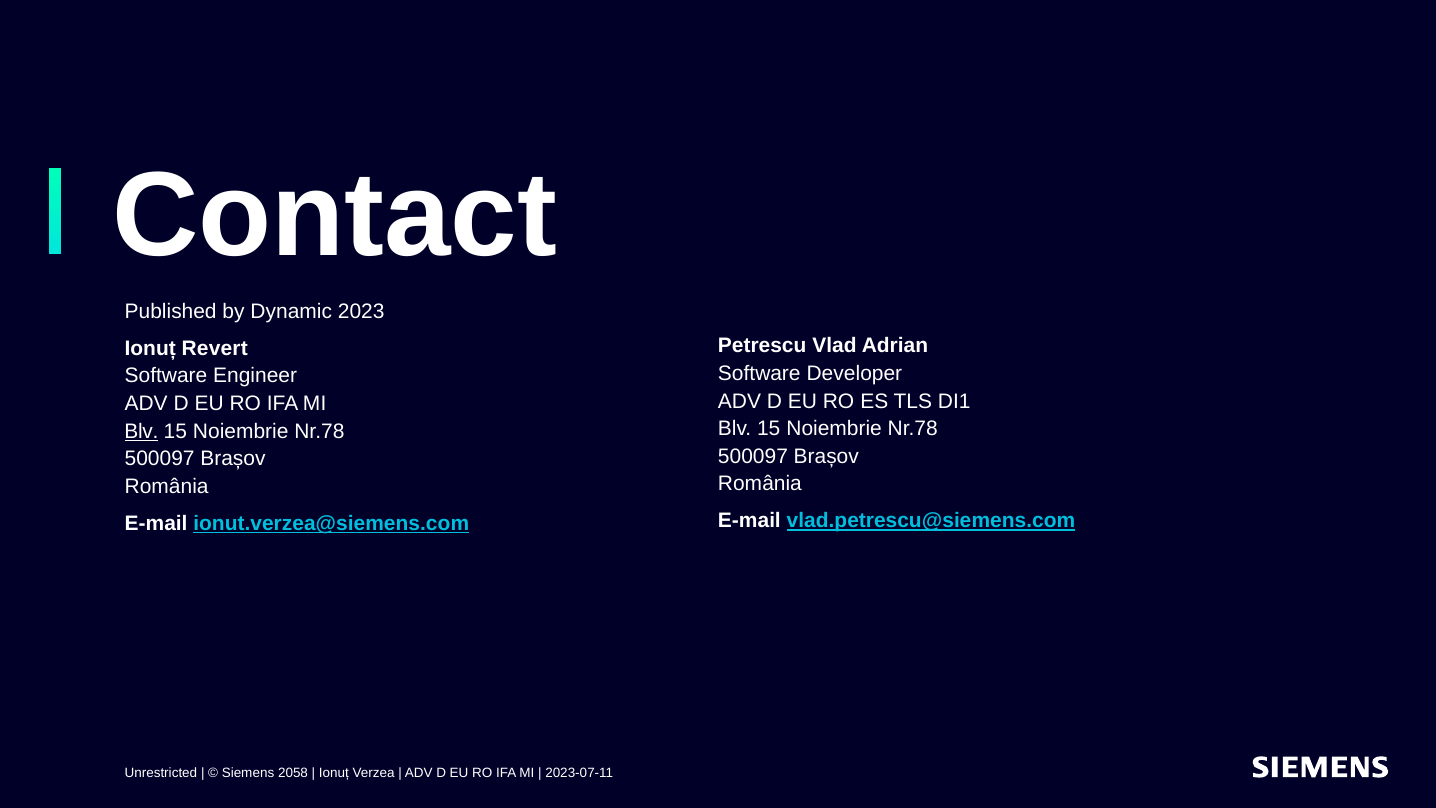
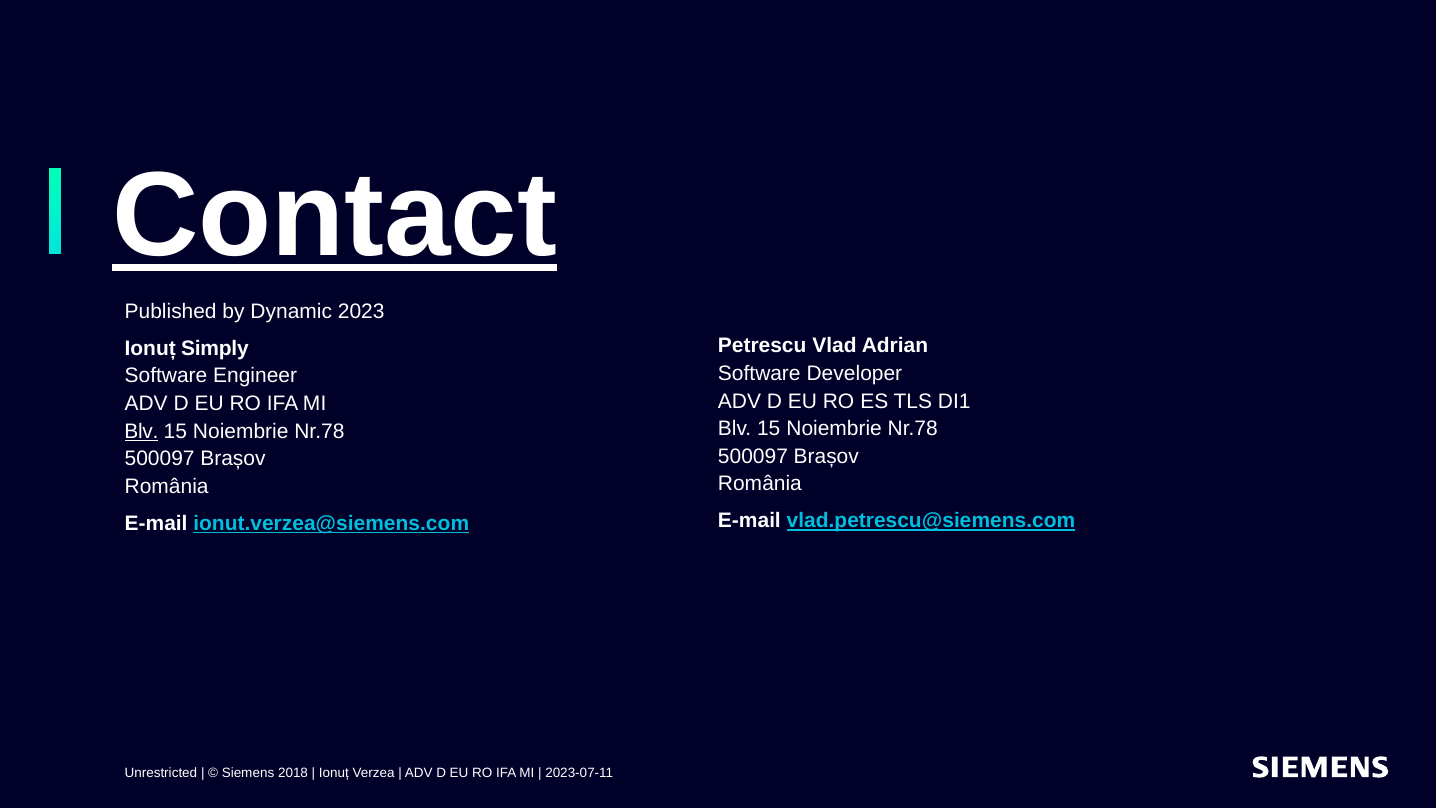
Contact underline: none -> present
Revert: Revert -> Simply
2058: 2058 -> 2018
